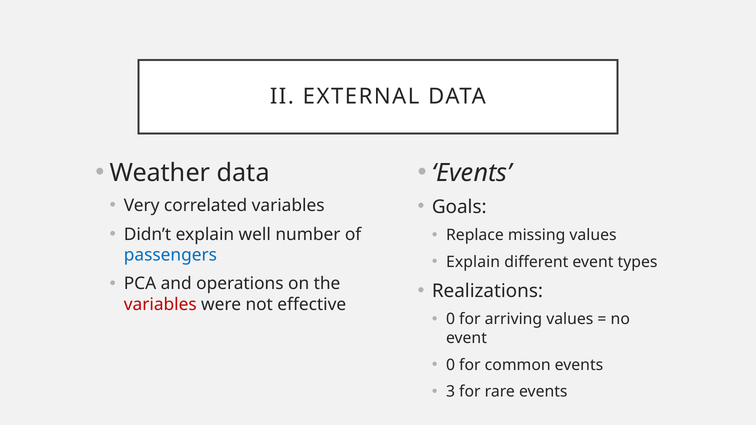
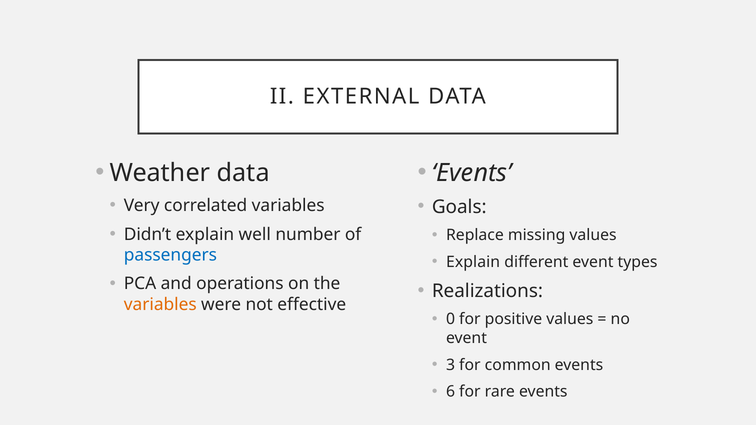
variables at (160, 305) colour: red -> orange
arriving: arriving -> positive
0 at (451, 365): 0 -> 3
3: 3 -> 6
